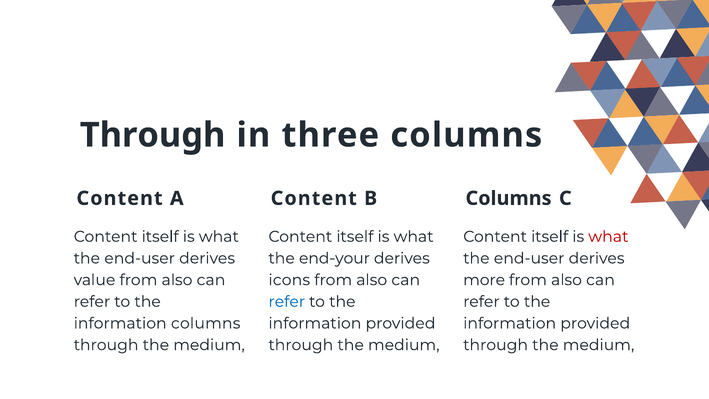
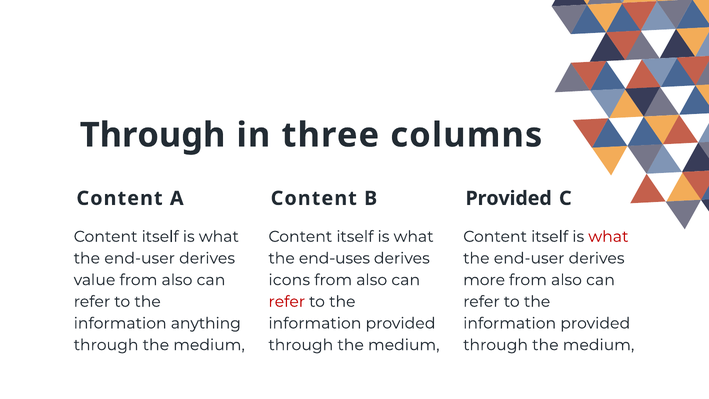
Columns at (509, 198): Columns -> Provided
end-your: end-your -> end-uses
refer at (287, 302) colour: blue -> red
information columns: columns -> anything
